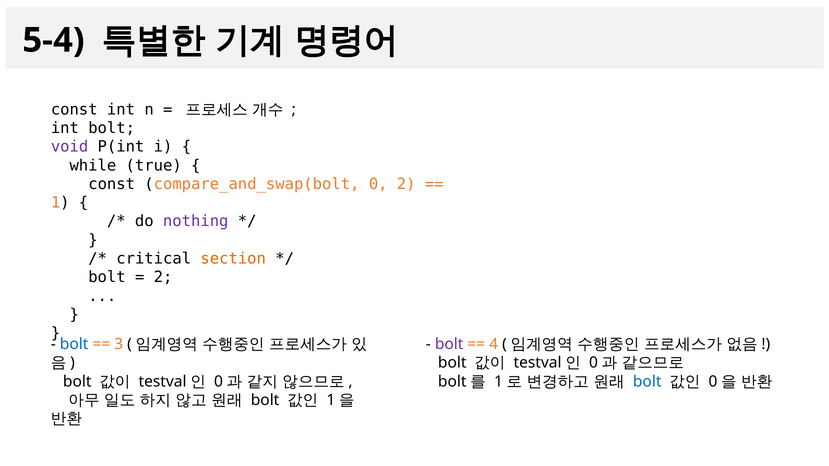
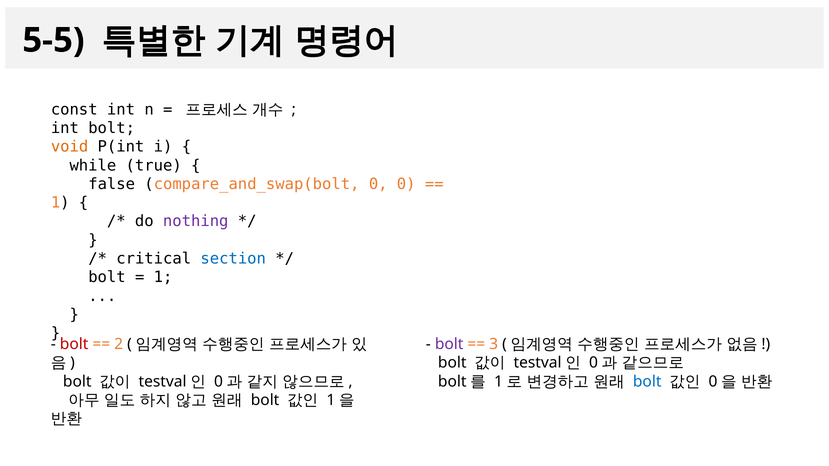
5-4: 5-4 -> 5-5
void colour: purple -> orange
const at (112, 184): const -> false
0 2: 2 -> 0
section colour: orange -> blue
2 at (163, 277): 2 -> 1
bolt at (74, 344) colour: blue -> red
3: 3 -> 2
4: 4 -> 3
